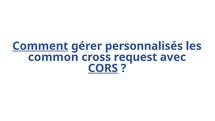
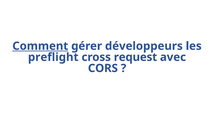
personnalisés: personnalisés -> développeurs
common: common -> preflight
CORS underline: present -> none
